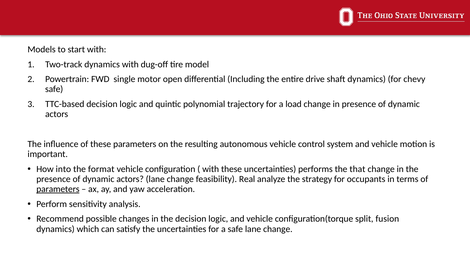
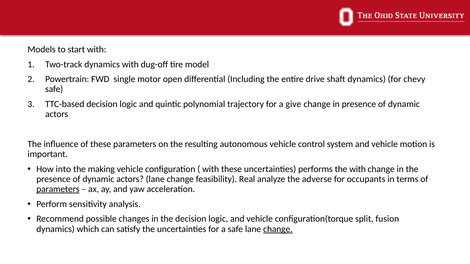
load: load -> give
format: format -> making
the that: that -> with
strategy: strategy -> adverse
change at (278, 229) underline: none -> present
